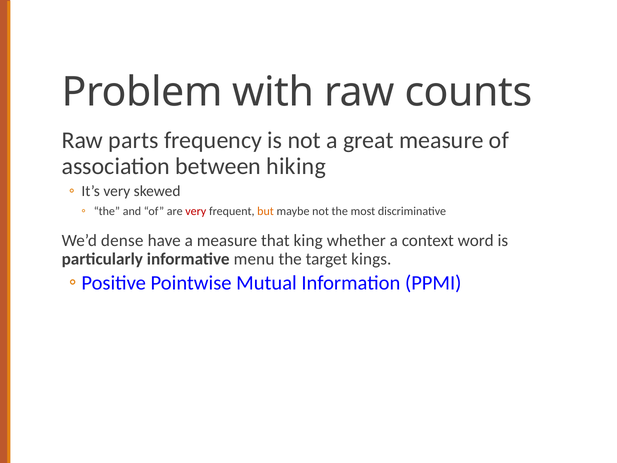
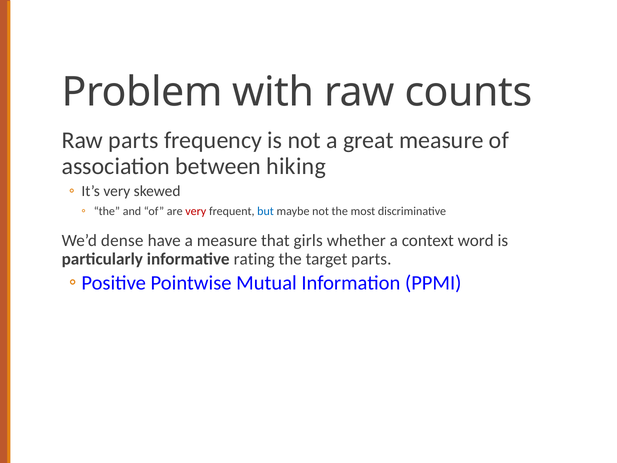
but colour: orange -> blue
king: king -> girls
menu: menu -> rating
target kings: kings -> parts
